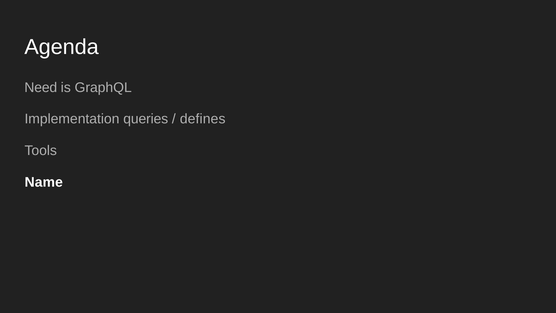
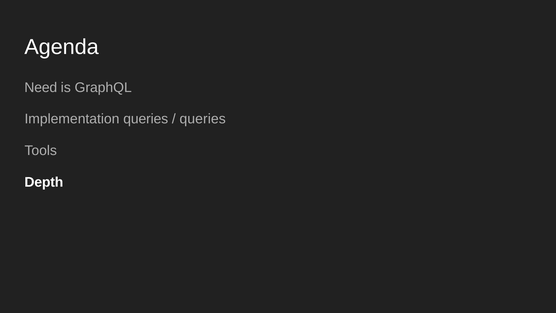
defines at (203, 119): defines -> queries
Name: Name -> Depth
